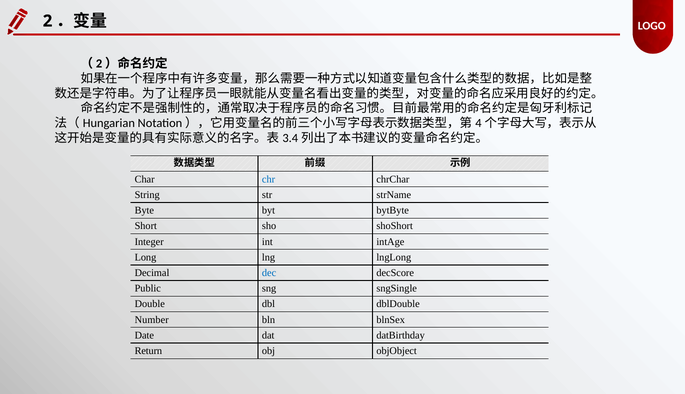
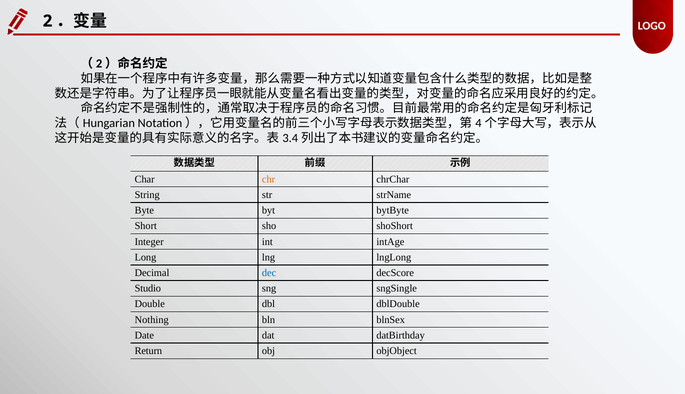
chr colour: blue -> orange
Public: Public -> Studio
Number: Number -> Nothing
